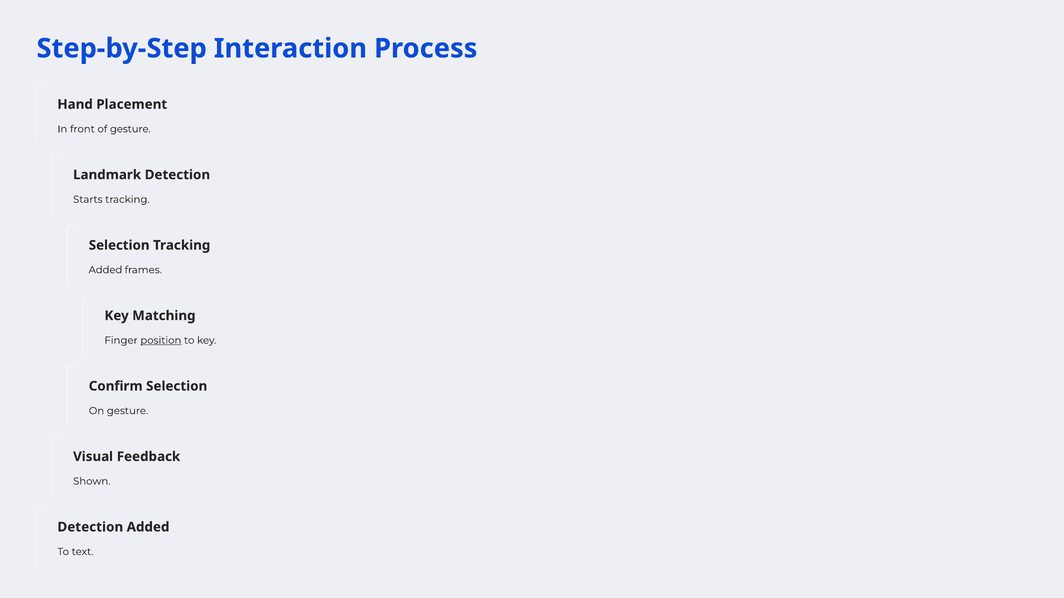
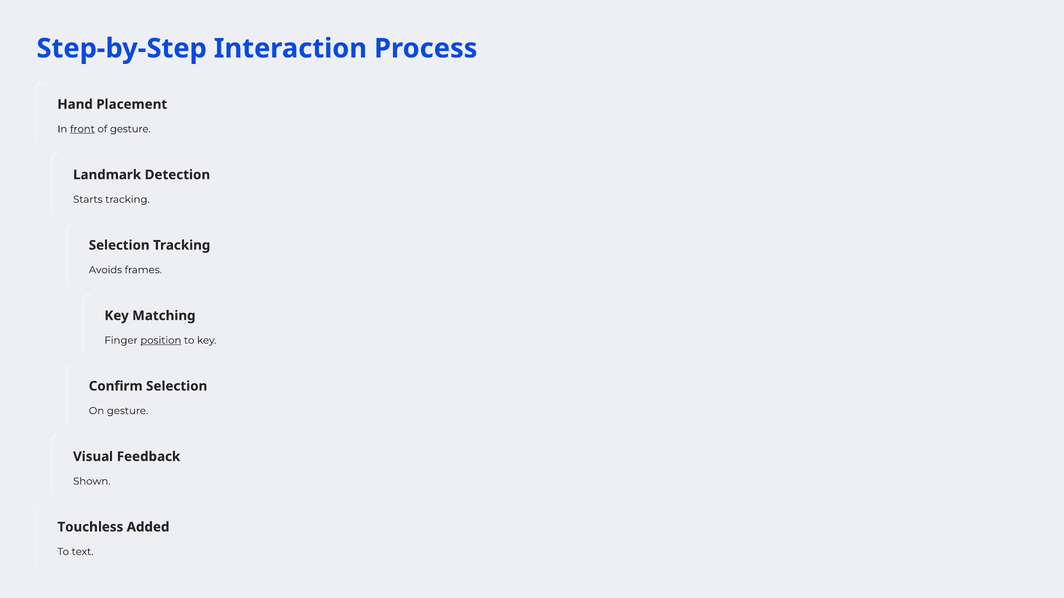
front underline: none -> present
Added at (105, 270): Added -> Avoids
Detection at (90, 527): Detection -> Touchless
